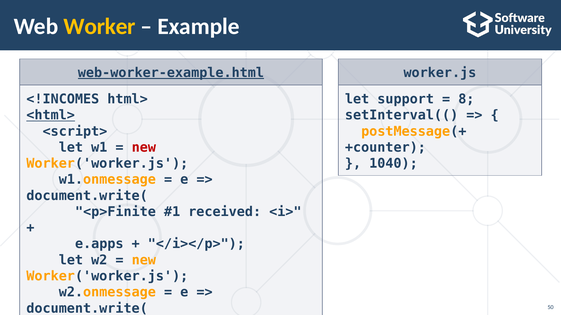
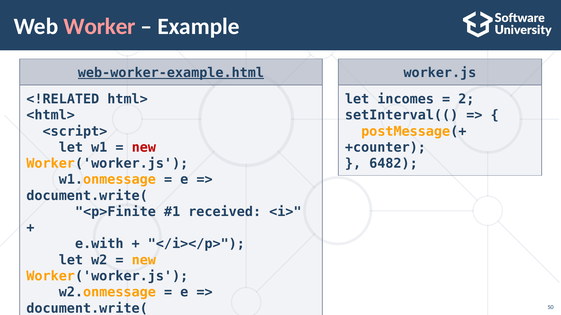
Worker colour: yellow -> pink
<!INCOMES: <!INCOMES -> <!RELATED
support: support -> incomes
8: 8 -> 2
<html> underline: present -> none
1040: 1040 -> 6482
e.apps: e.apps -> e.with
